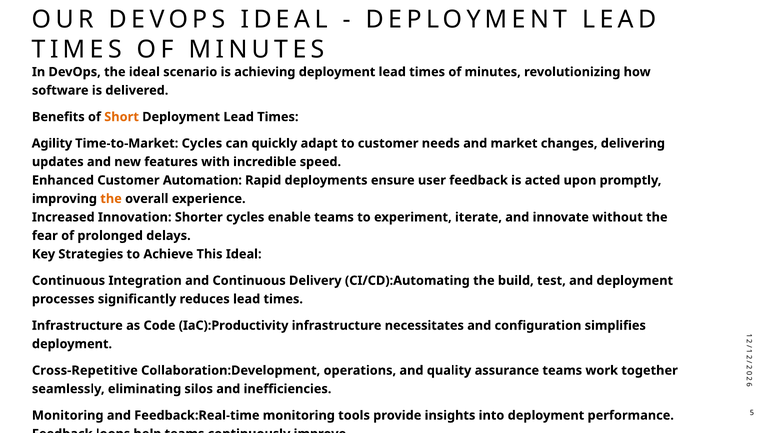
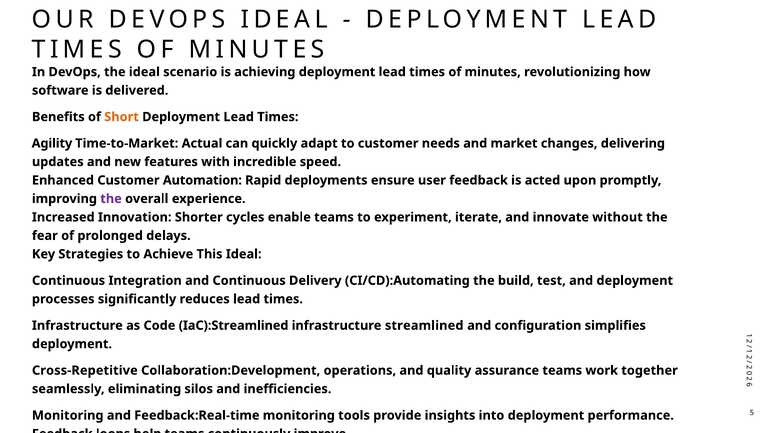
Time-to-Market Cycles: Cycles -> Actual
the at (111, 199) colour: orange -> purple
IaC):Productivity: IaC):Productivity -> IaC):Streamlined
necessitates: necessitates -> streamlined
